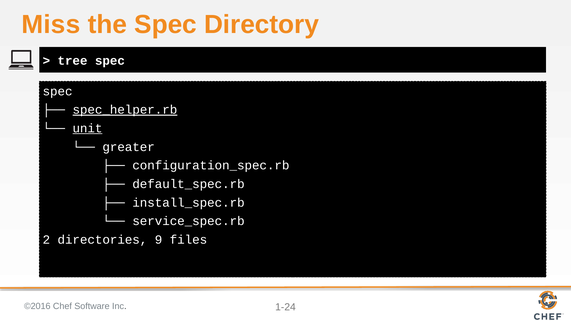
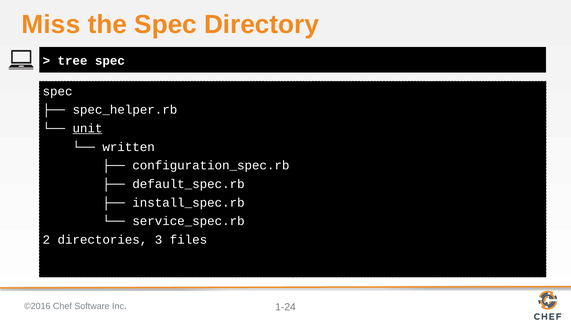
spec_helper.rb underline: present -> none
greater: greater -> written
9: 9 -> 3
